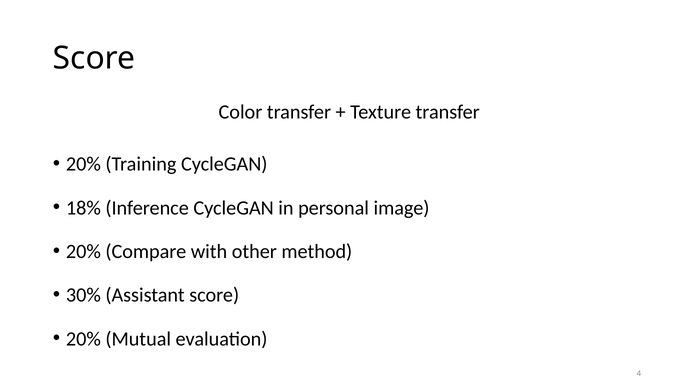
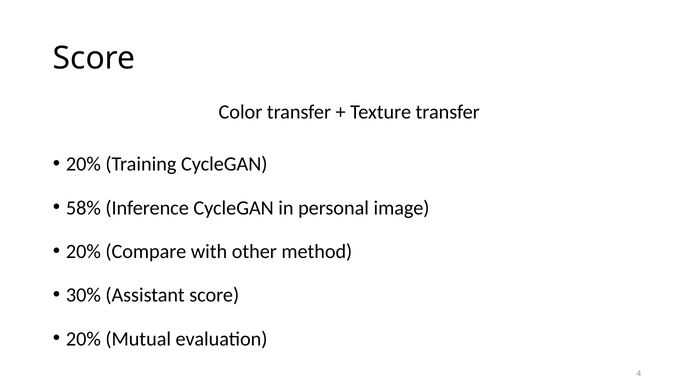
18%: 18% -> 58%
